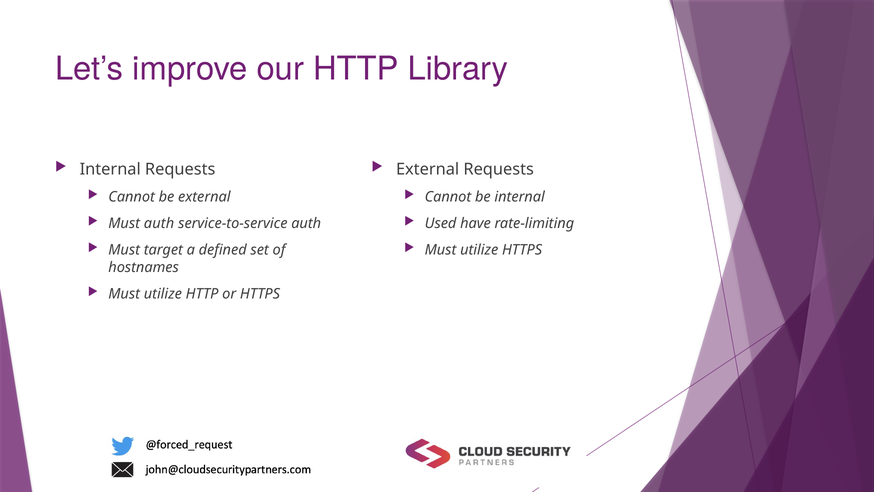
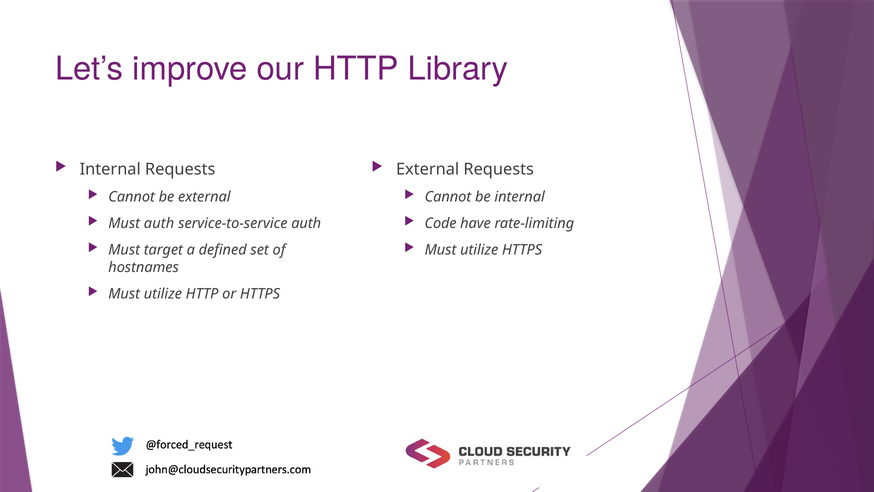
Used: Used -> Code
